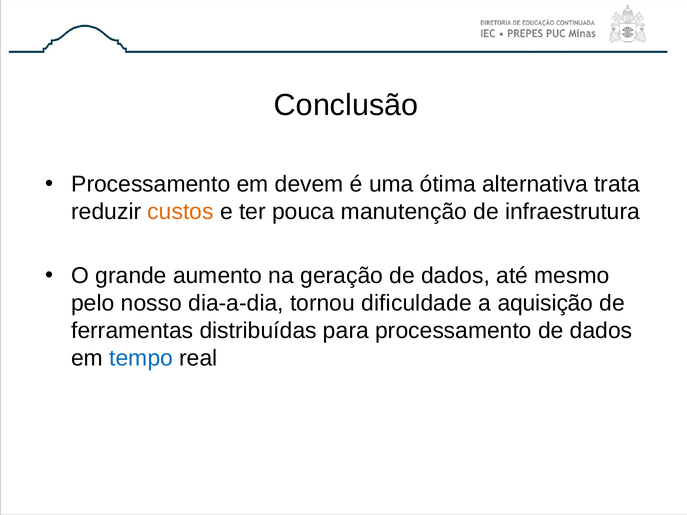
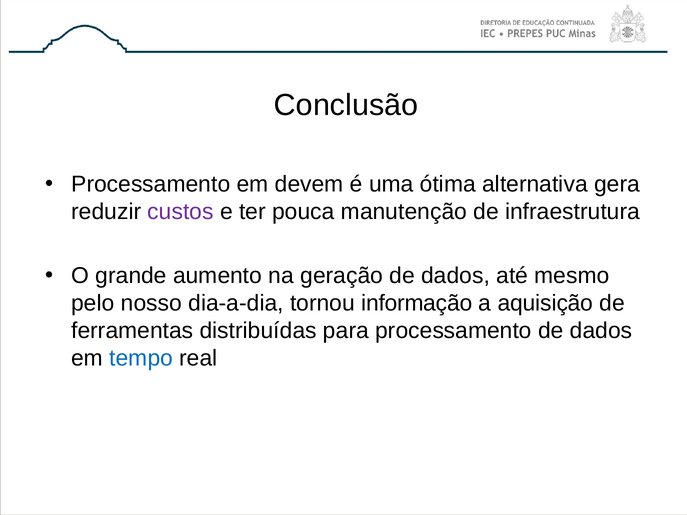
trata: trata -> gera
custos colour: orange -> purple
dificuldade: dificuldade -> informação
